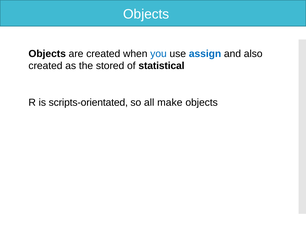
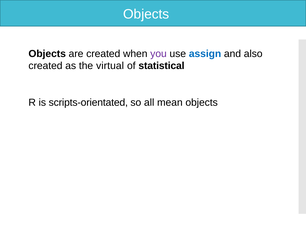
you colour: blue -> purple
stored: stored -> virtual
make: make -> mean
